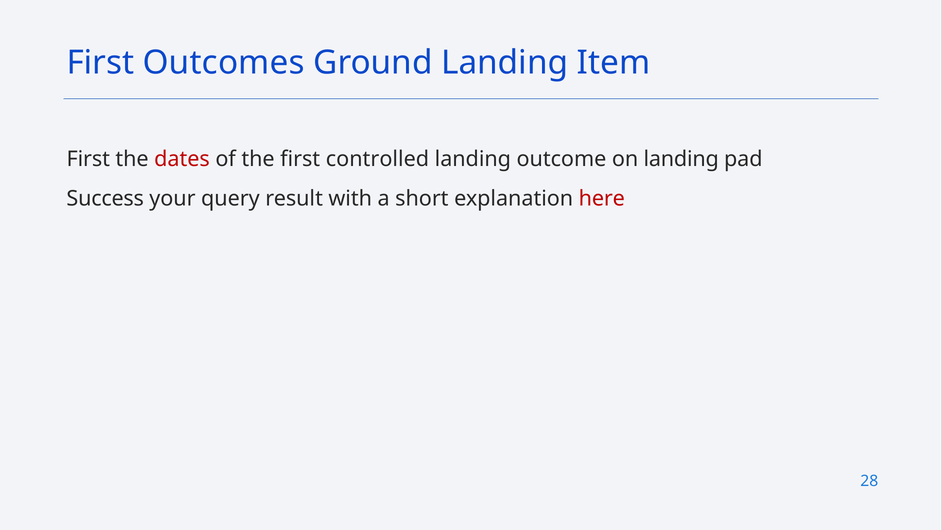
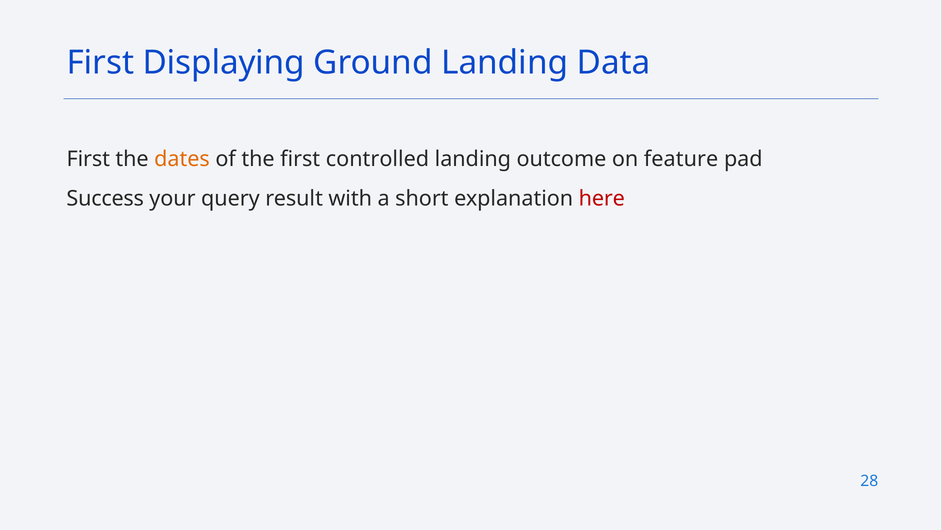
Outcomes: Outcomes -> Displaying
Item: Item -> Data
dates colour: red -> orange
on landing: landing -> feature
